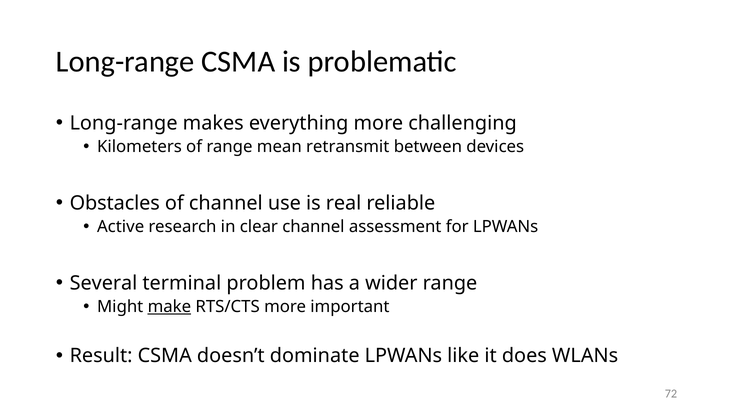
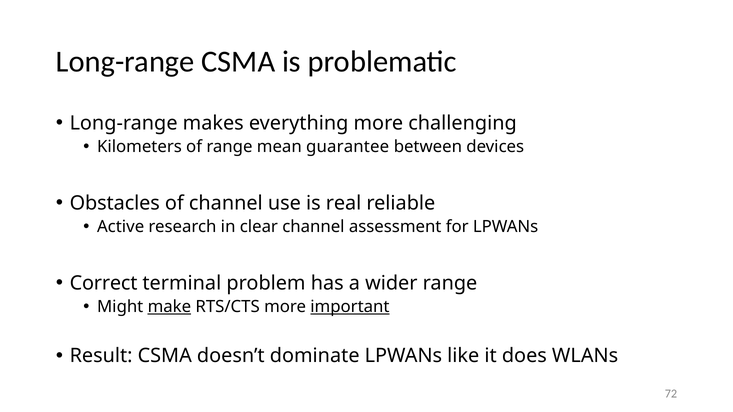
retransmit: retransmit -> guarantee
Several: Several -> Correct
important underline: none -> present
